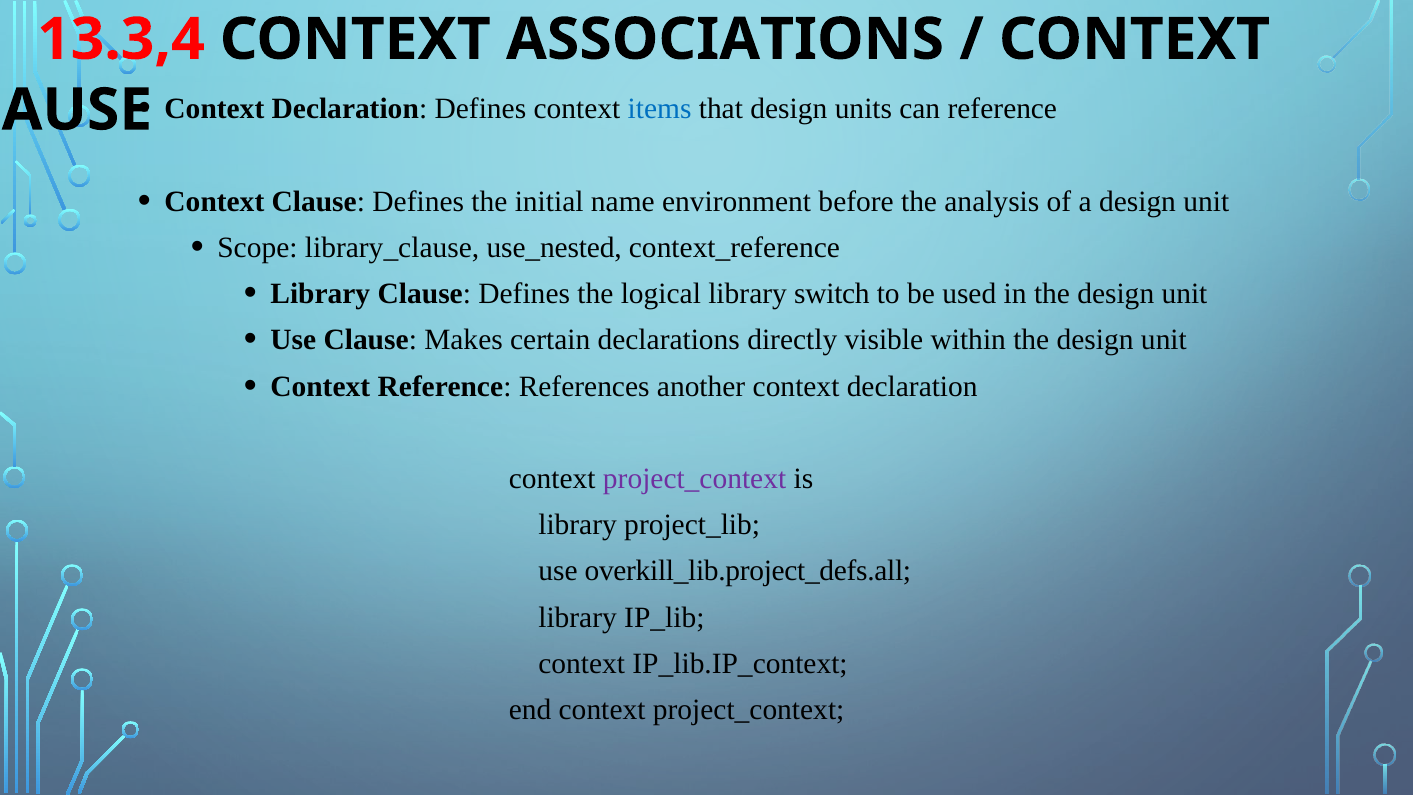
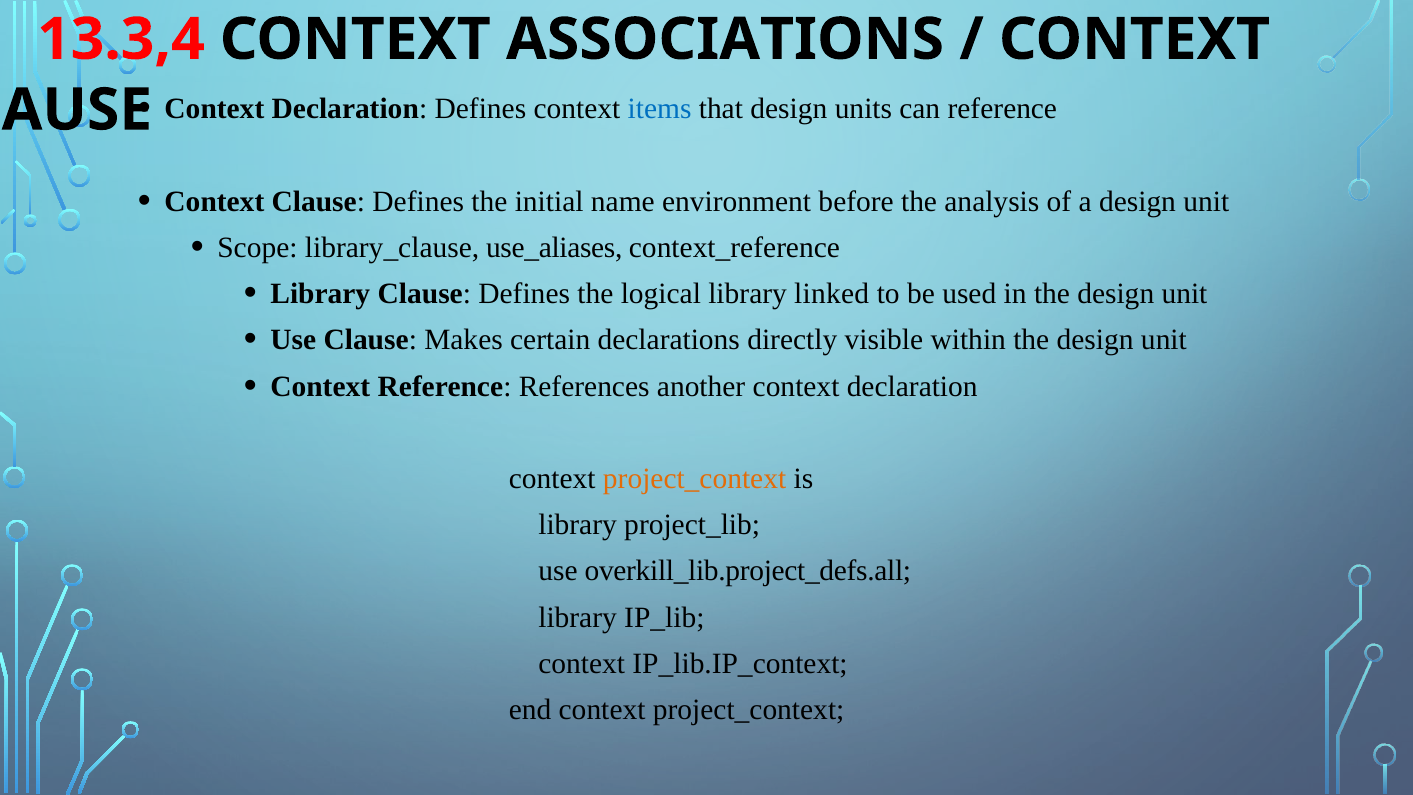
use_nested: use_nested -> use_aliases
switch: switch -> linked
project_context at (695, 479) colour: purple -> orange
